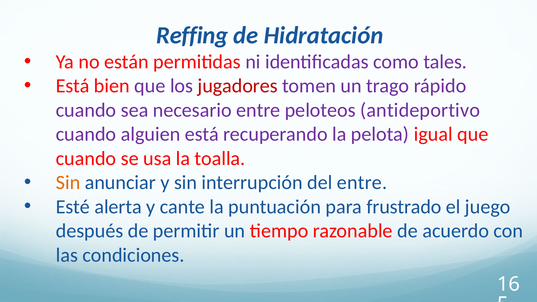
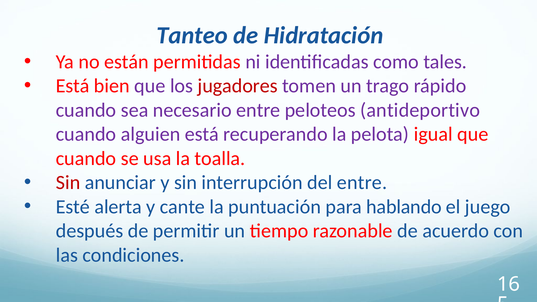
Reffing: Reffing -> Tanteo
Sin at (68, 183) colour: orange -> red
frustrado: frustrado -> hablando
